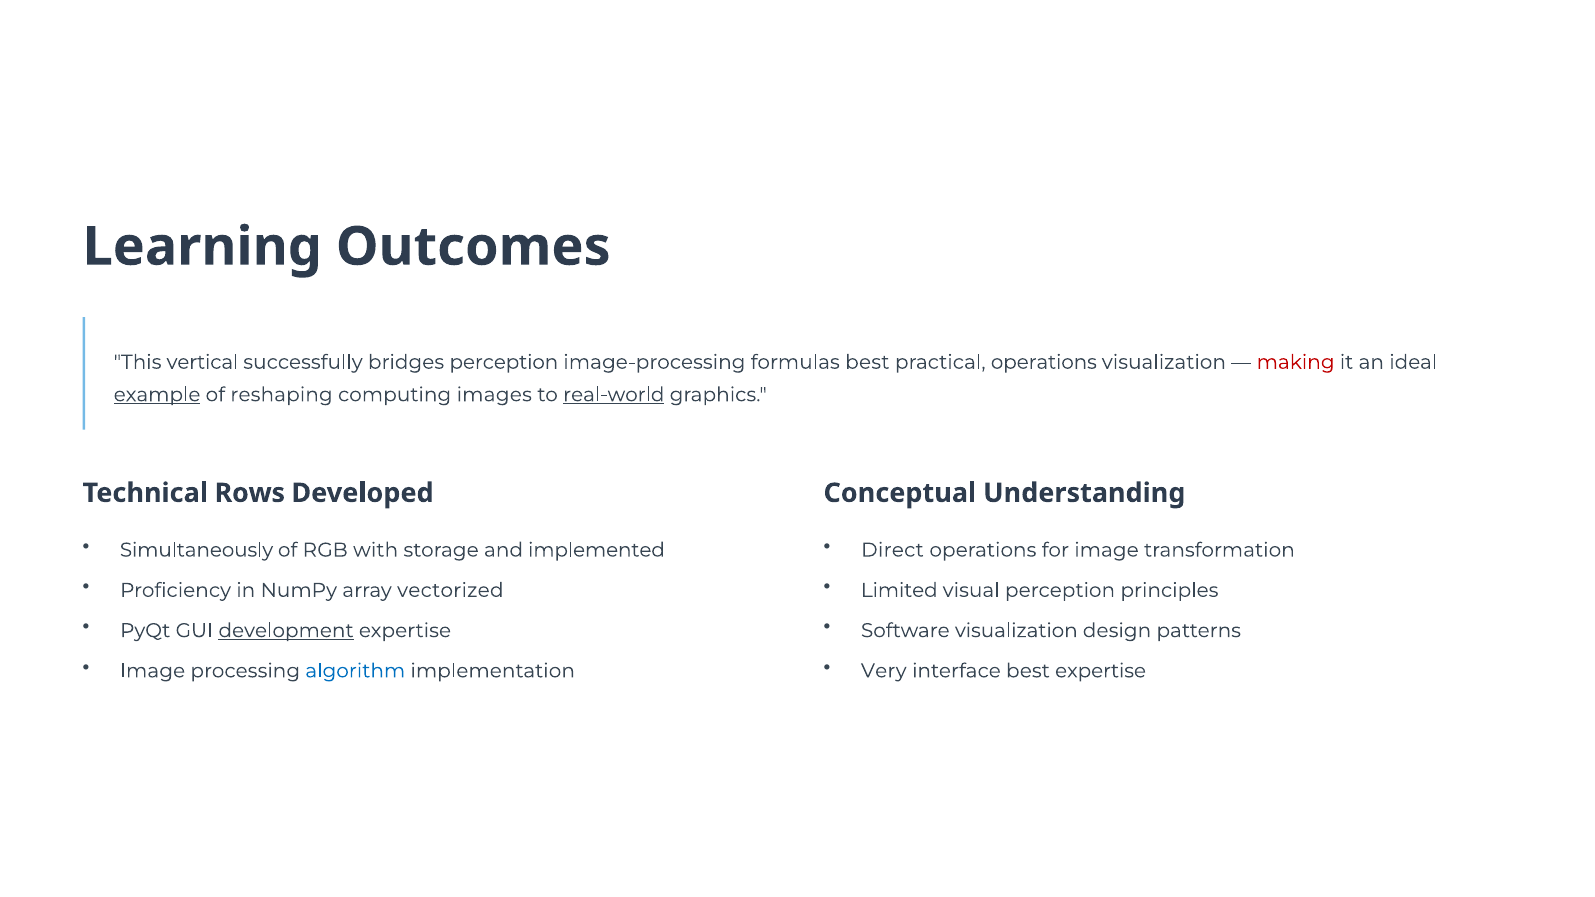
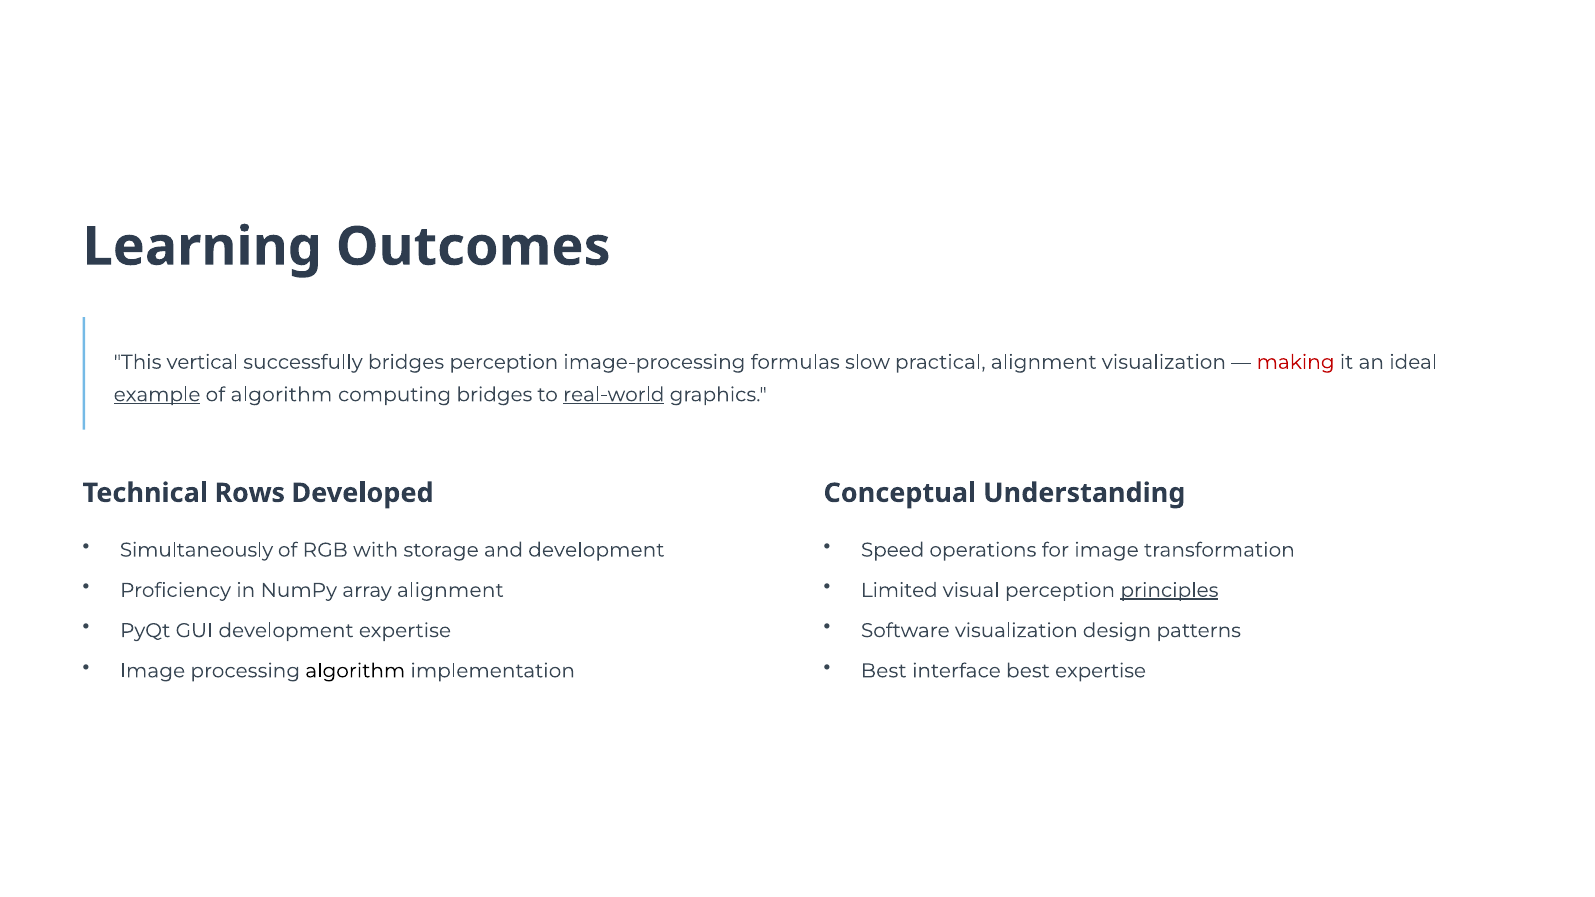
formulas best: best -> slow
practical operations: operations -> alignment
of reshaping: reshaping -> algorithm
computing images: images -> bridges
and implemented: implemented -> development
Direct: Direct -> Speed
array vectorized: vectorized -> alignment
principles underline: none -> present
development at (286, 631) underline: present -> none
algorithm at (355, 671) colour: blue -> black
Very at (884, 671): Very -> Best
